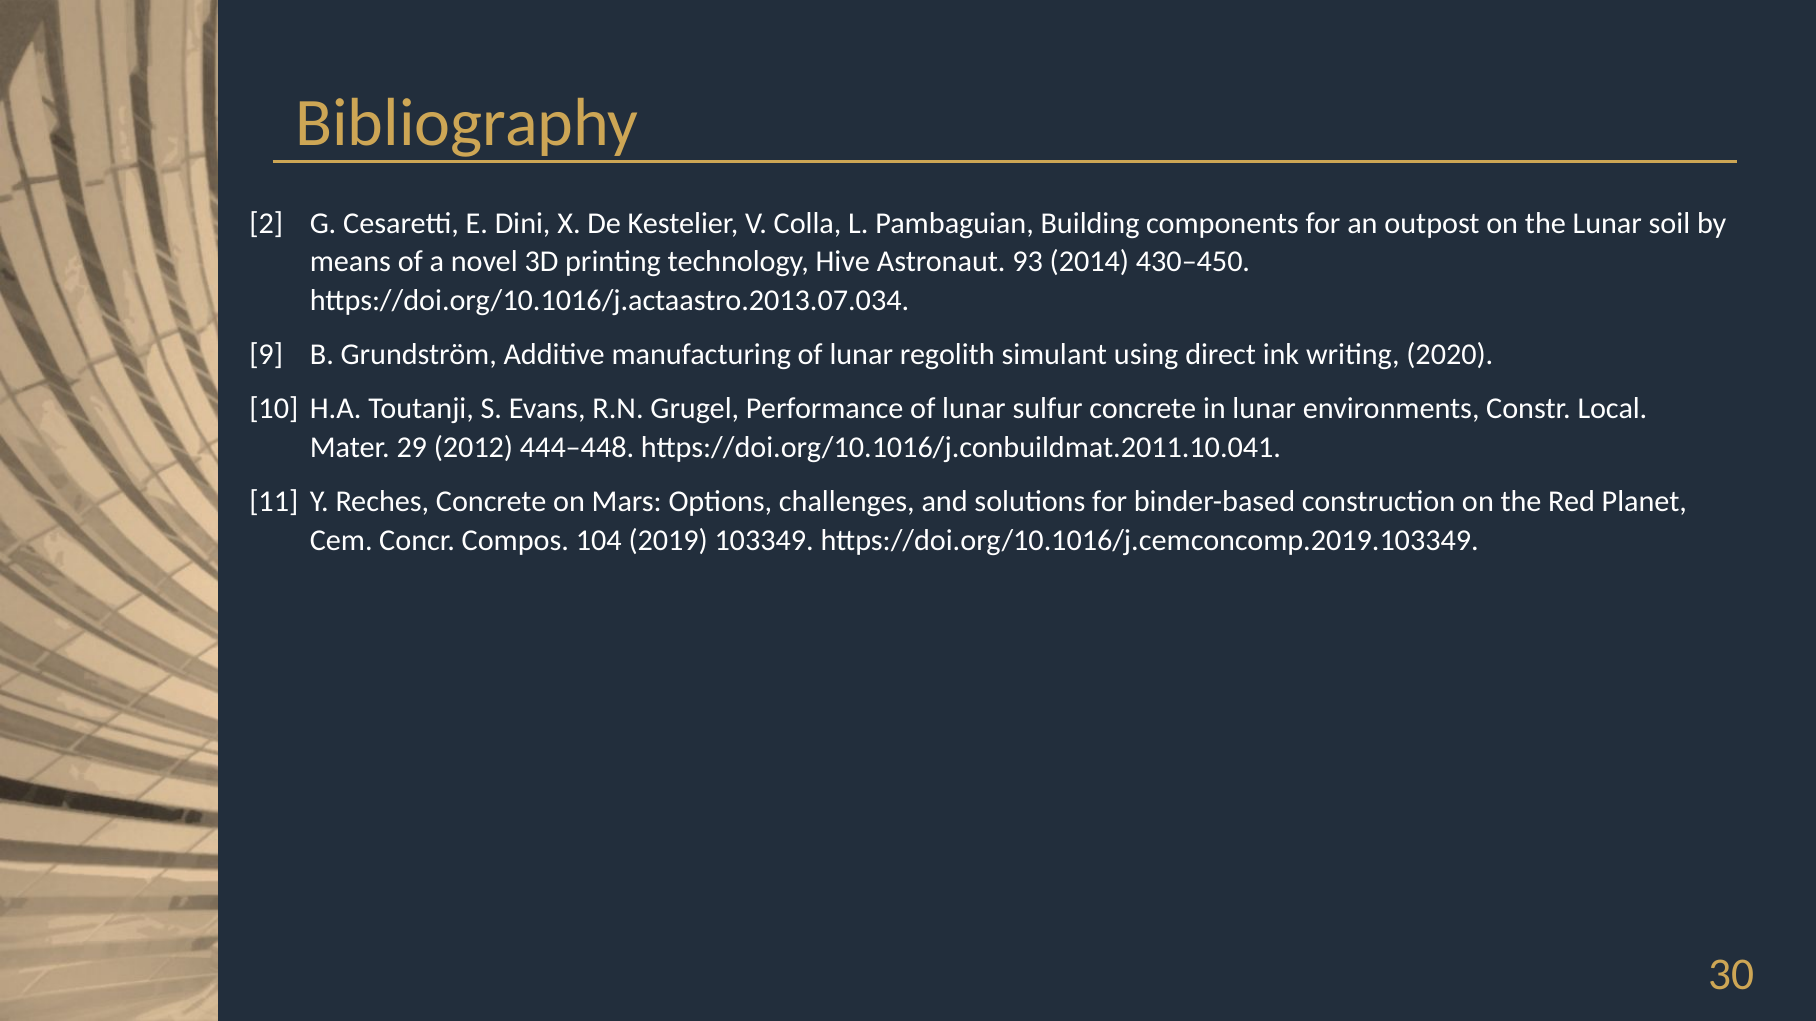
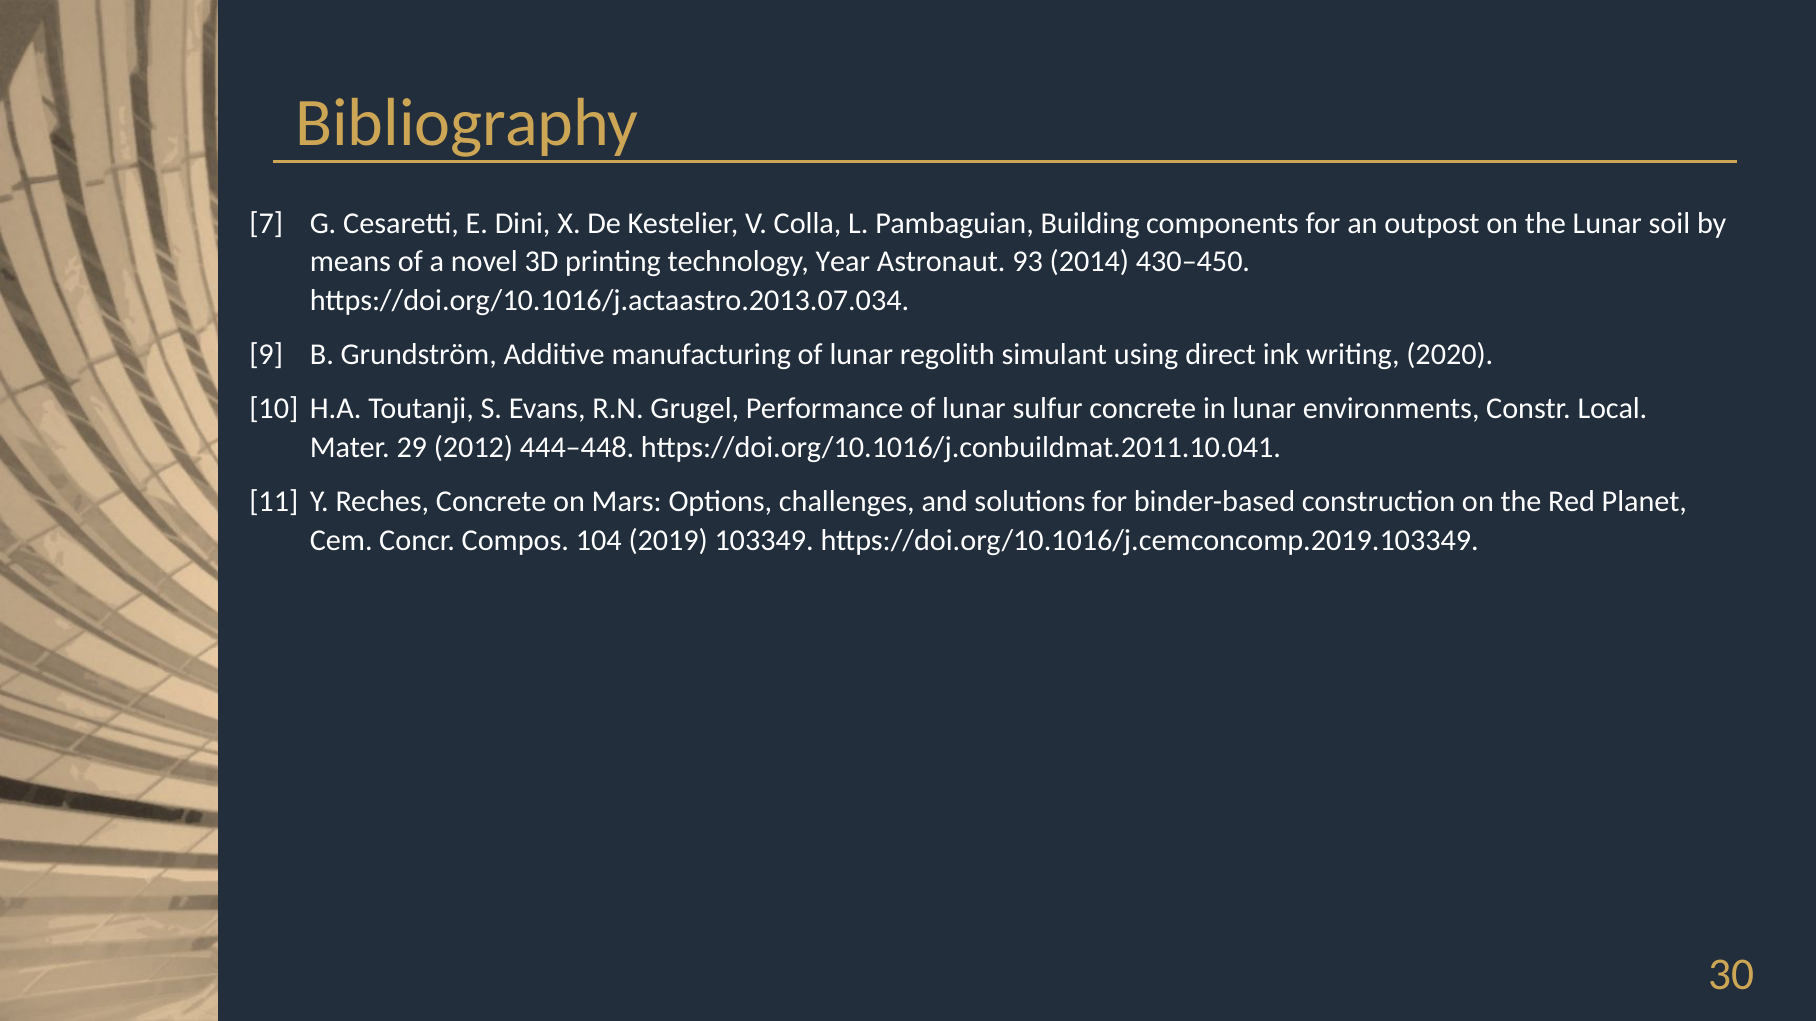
2: 2 -> 7
Hive: Hive -> Year
